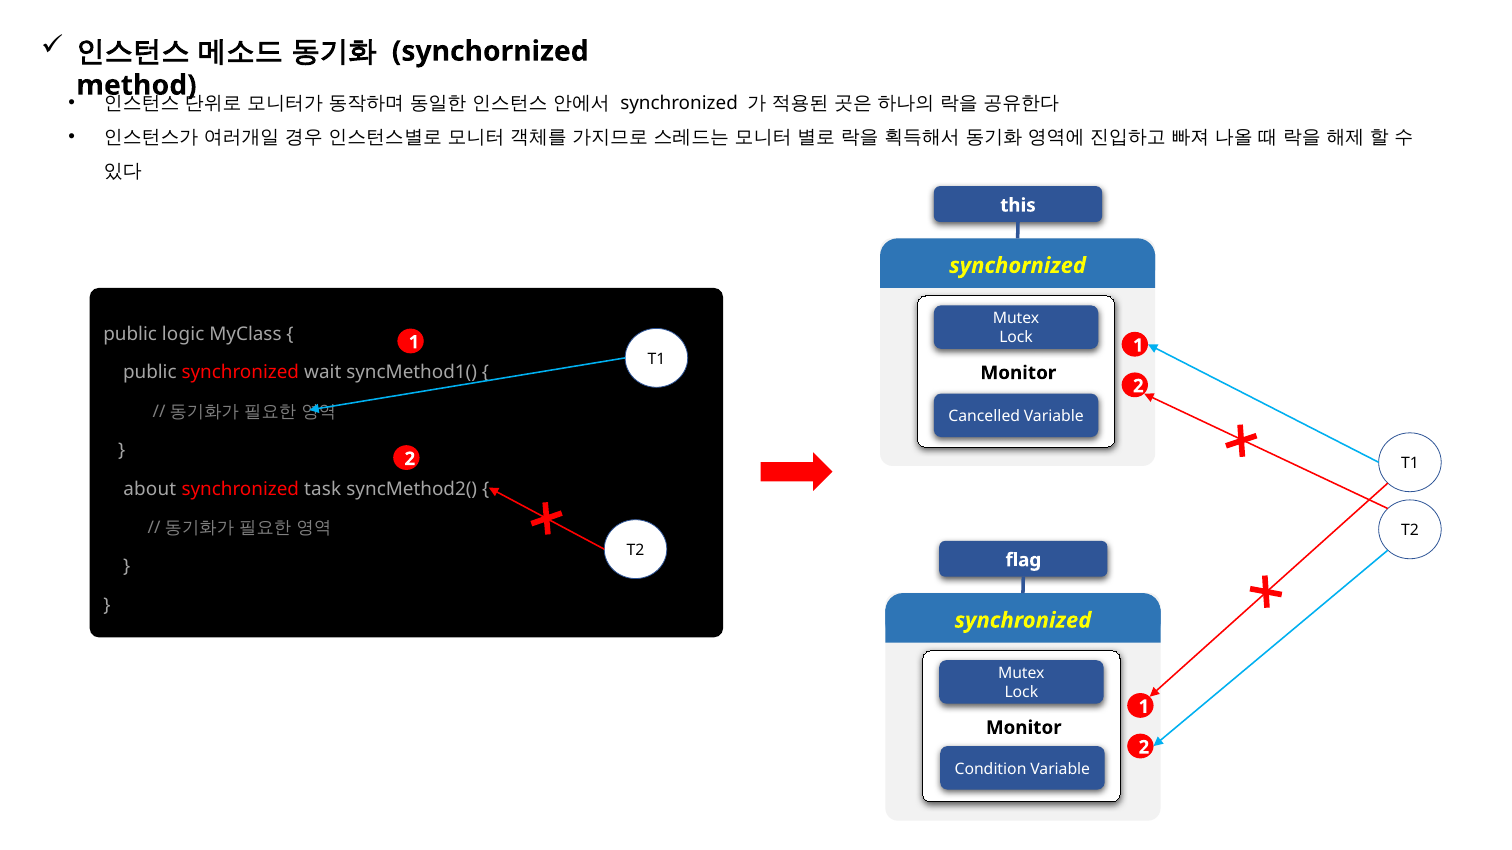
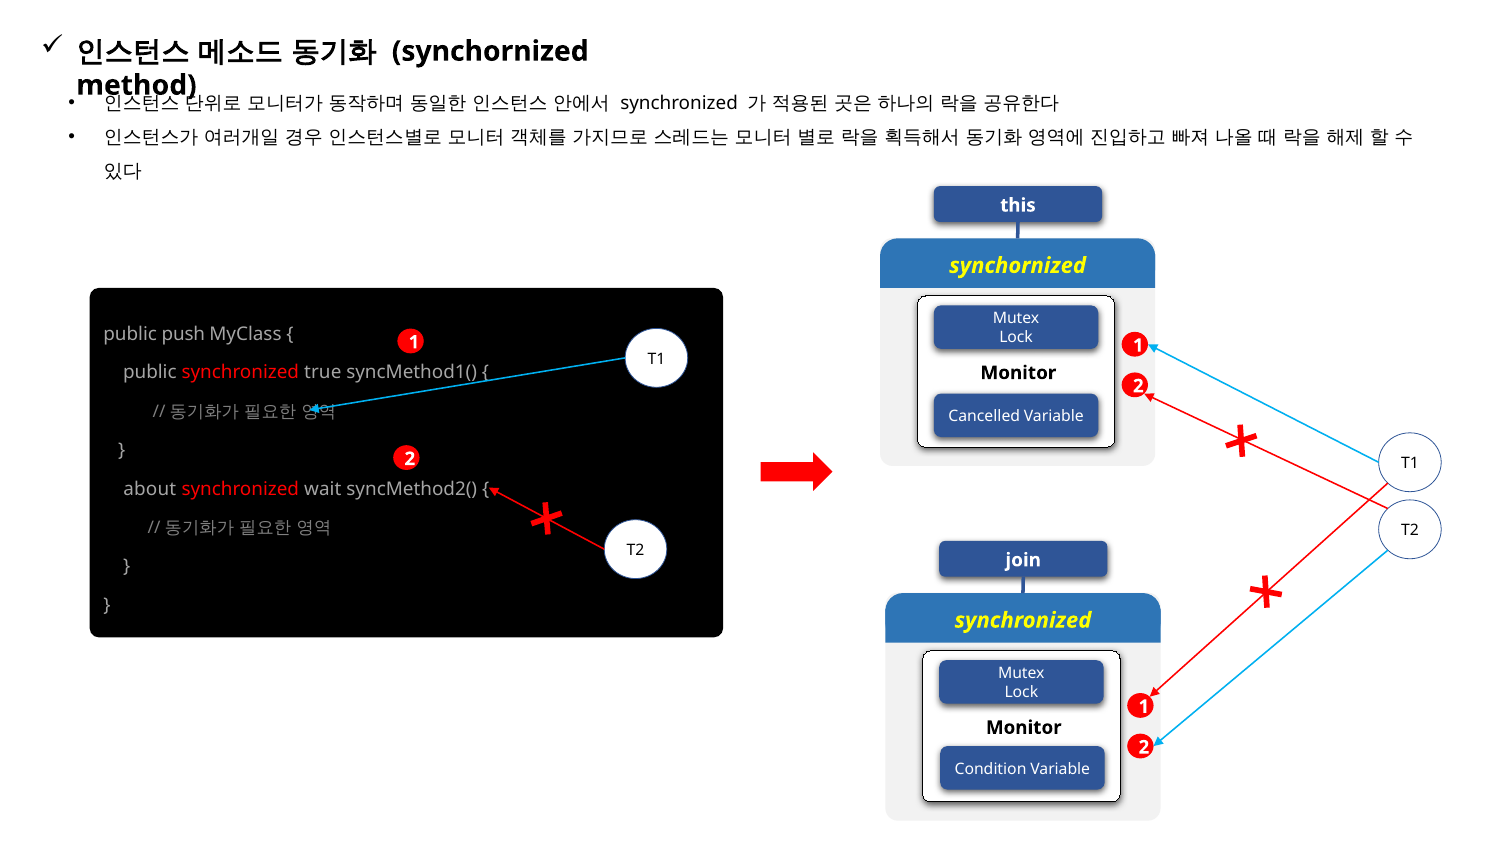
logic: logic -> push
wait: wait -> true
task: task -> wait
flag: flag -> join
